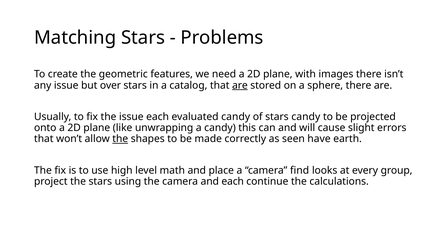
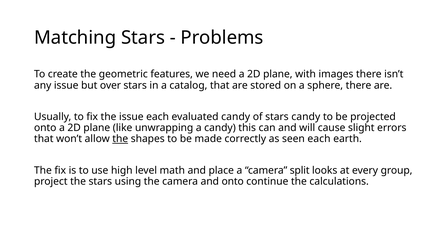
are at (240, 85) underline: present -> none
seen have: have -> each
find: find -> split
and each: each -> onto
